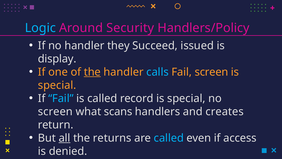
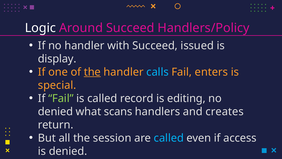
Logic colour: light blue -> white
Around Security: Security -> Succeed
they: they -> with
Fail screen: screen -> enters
Fail at (61, 98) colour: light blue -> light green
special at (186, 98): special -> editing
screen at (55, 111): screen -> denied
all underline: present -> none
returns: returns -> session
